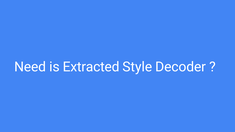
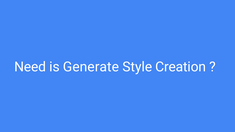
Extracted: Extracted -> Generate
Decoder: Decoder -> Creation
